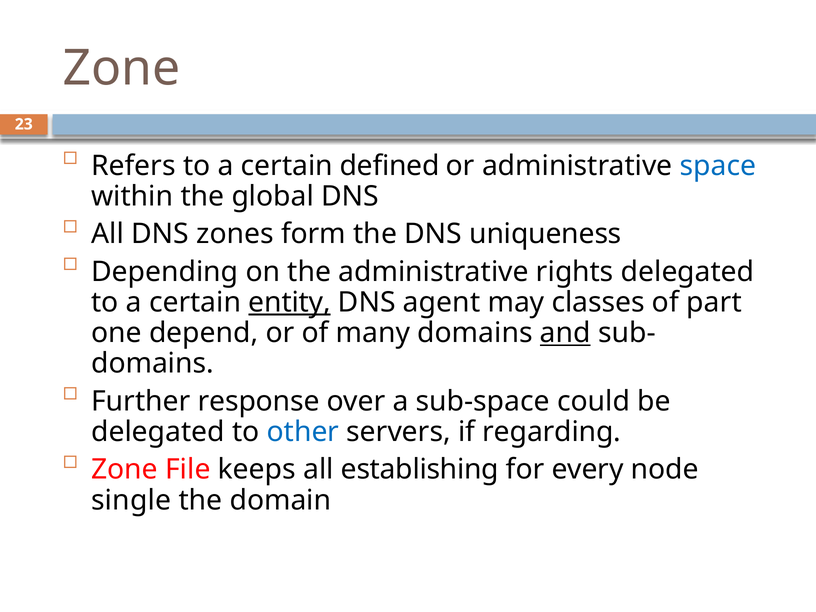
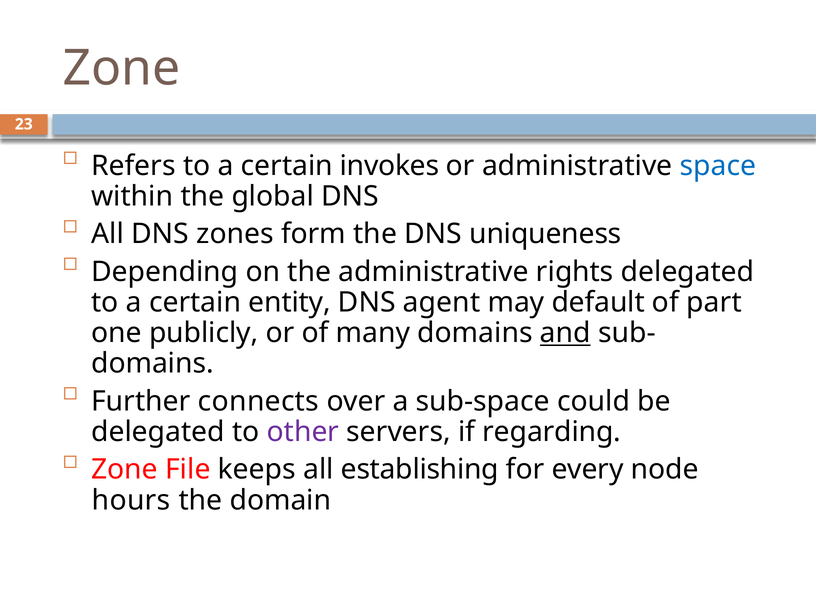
defined: defined -> invokes
entity underline: present -> none
classes: classes -> default
depend: depend -> publicly
response: response -> connects
other colour: blue -> purple
single: single -> hours
